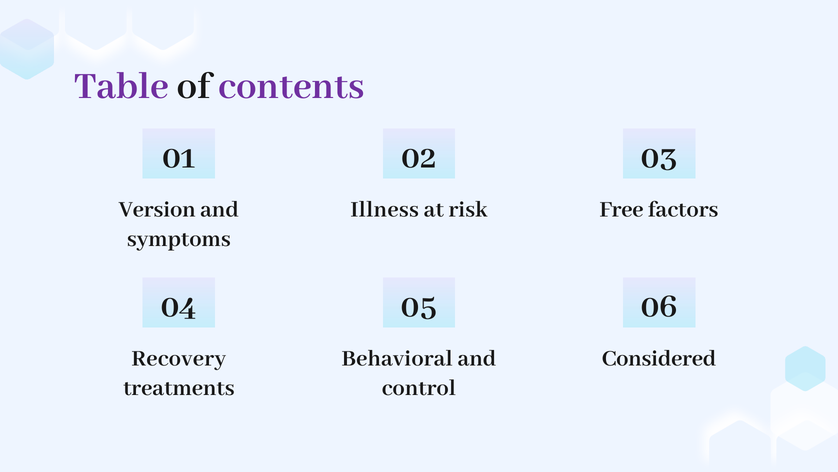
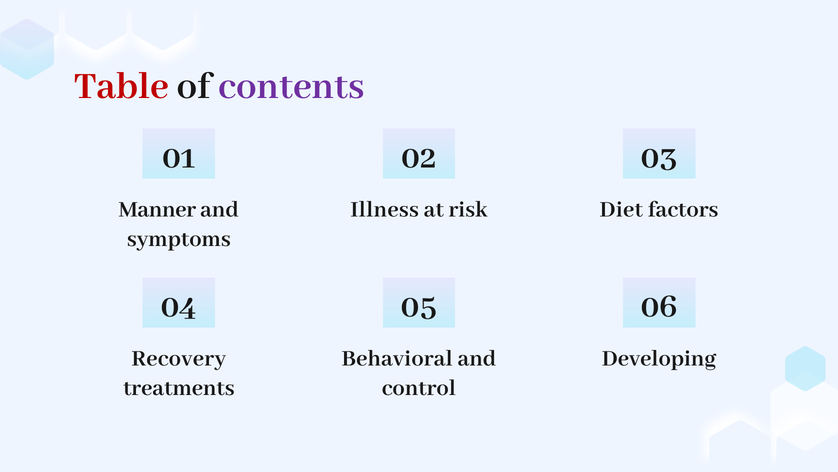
Table colour: purple -> red
Version: Version -> Manner
Free: Free -> Diet
Considered: Considered -> Developing
